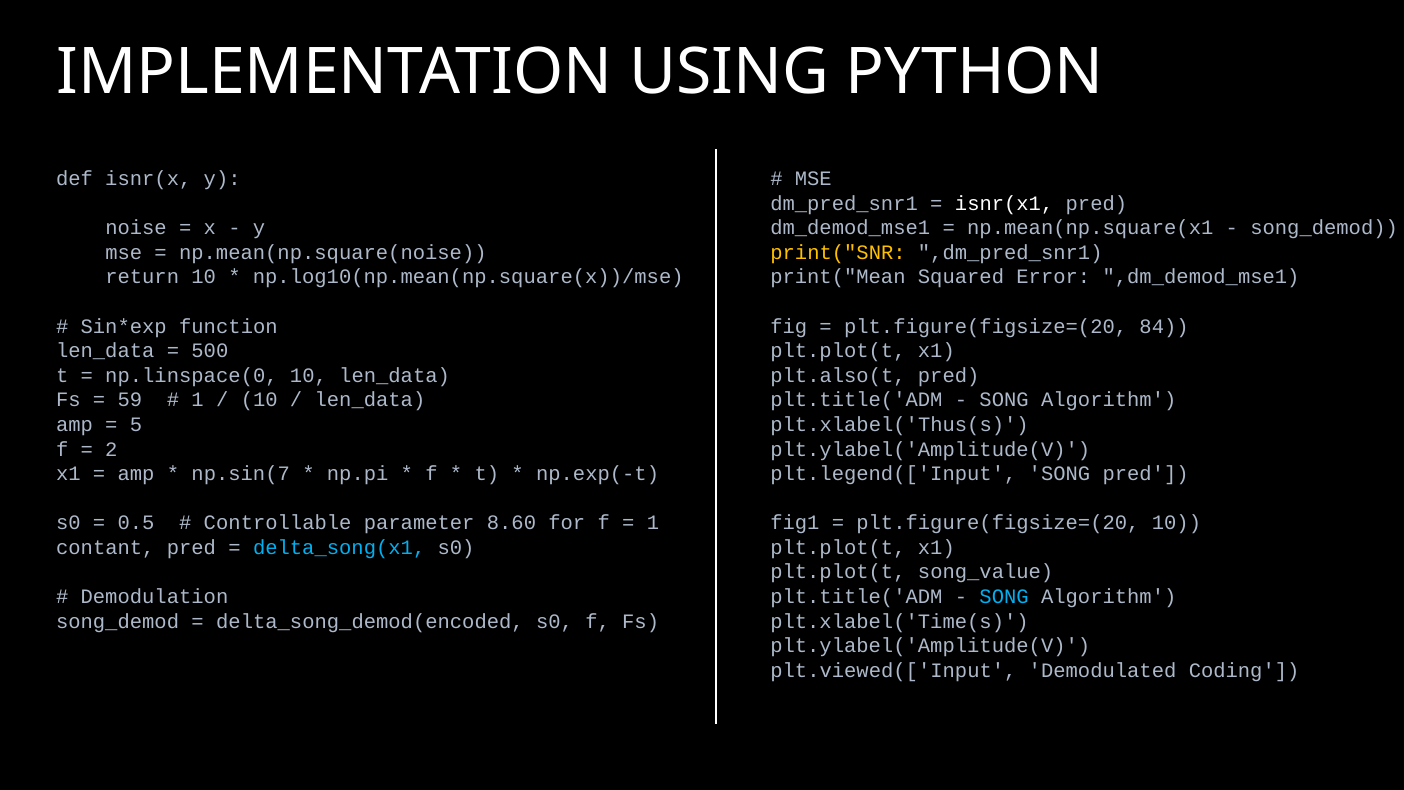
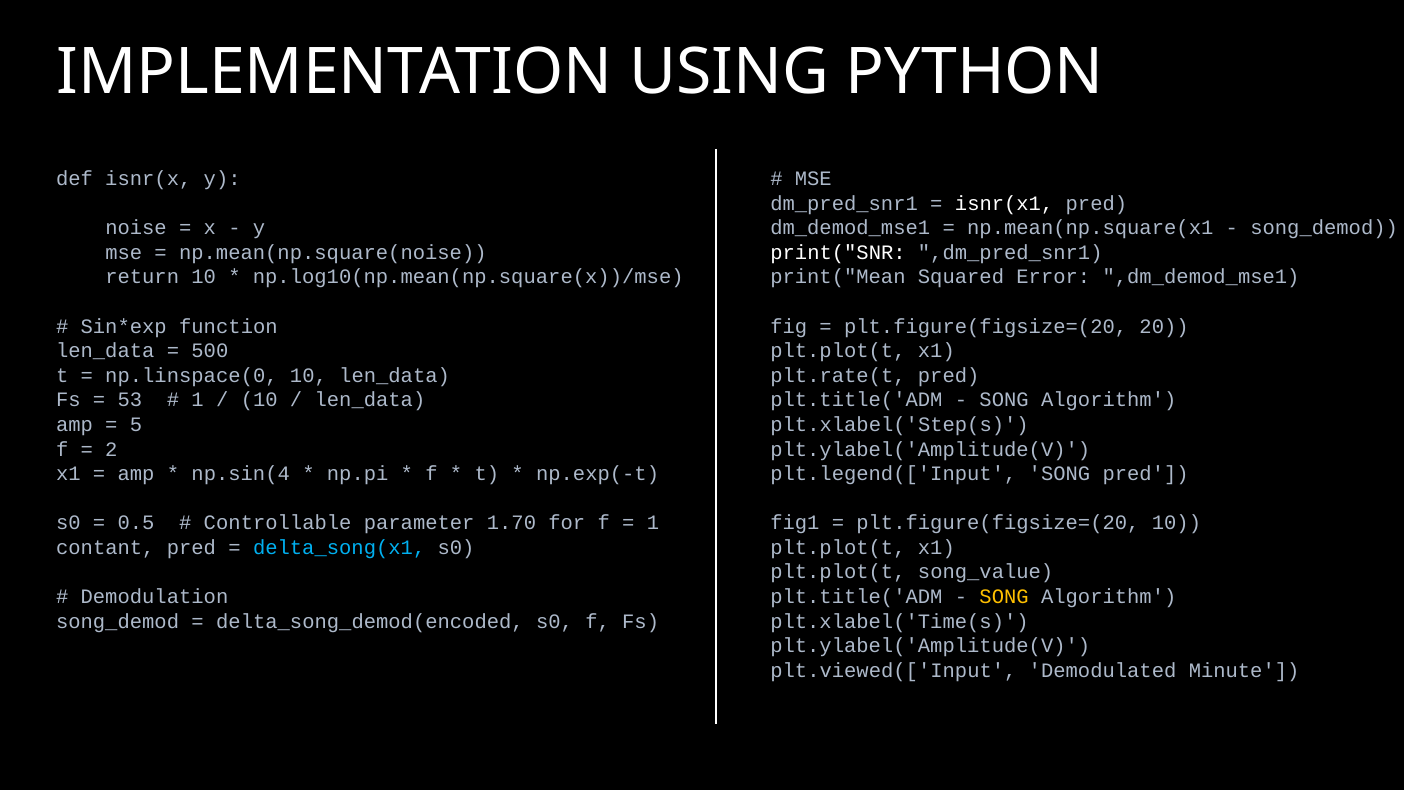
print("SNR colour: yellow -> white
84: 84 -> 20
plt.also(t: plt.also(t -> plt.rate(t
59: 59 -> 53
plt.xlabel('Thus(s: plt.xlabel('Thus(s -> plt.xlabel('Step(s
np.sin(7: np.sin(7 -> np.sin(4
8.60: 8.60 -> 1.70
SONG at (1004, 597) colour: light blue -> yellow
Coding: Coding -> Minute
